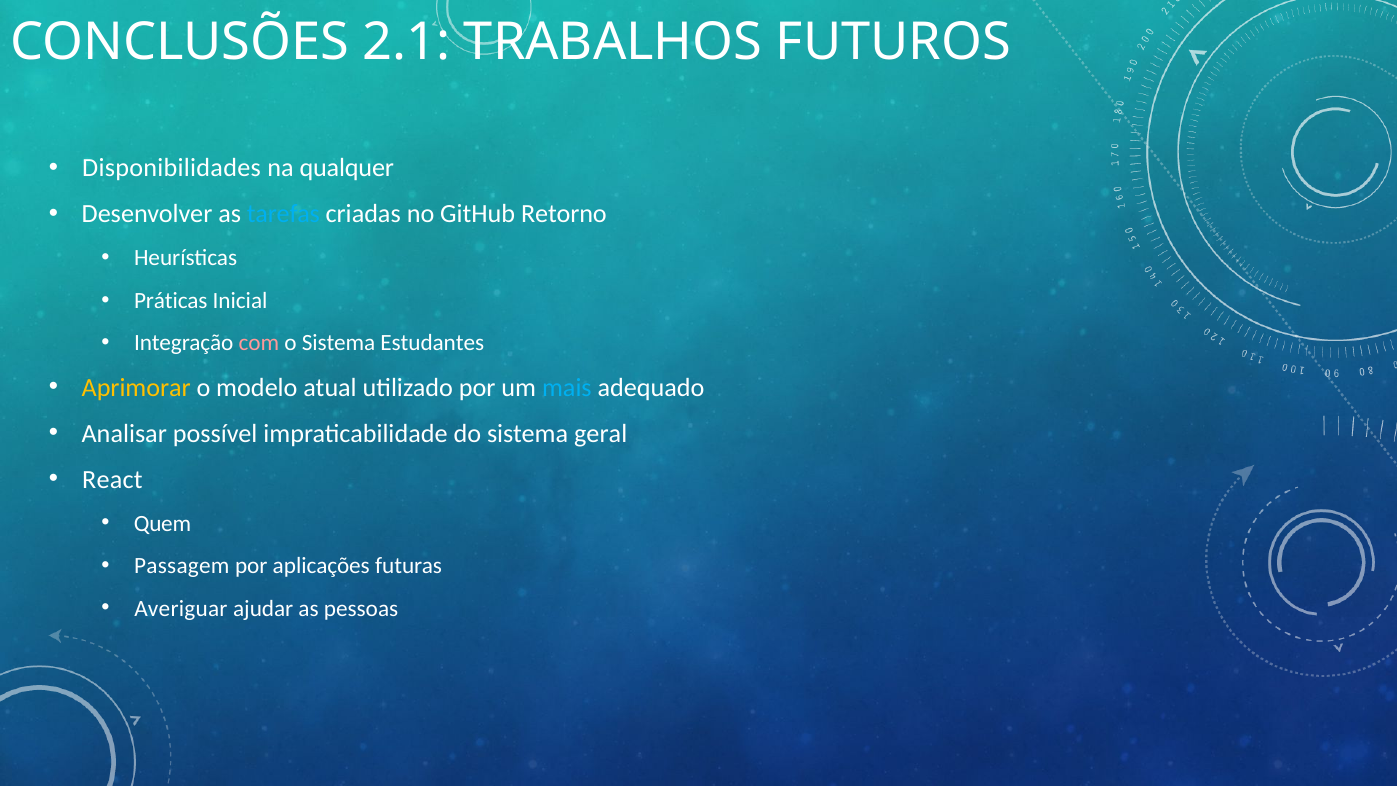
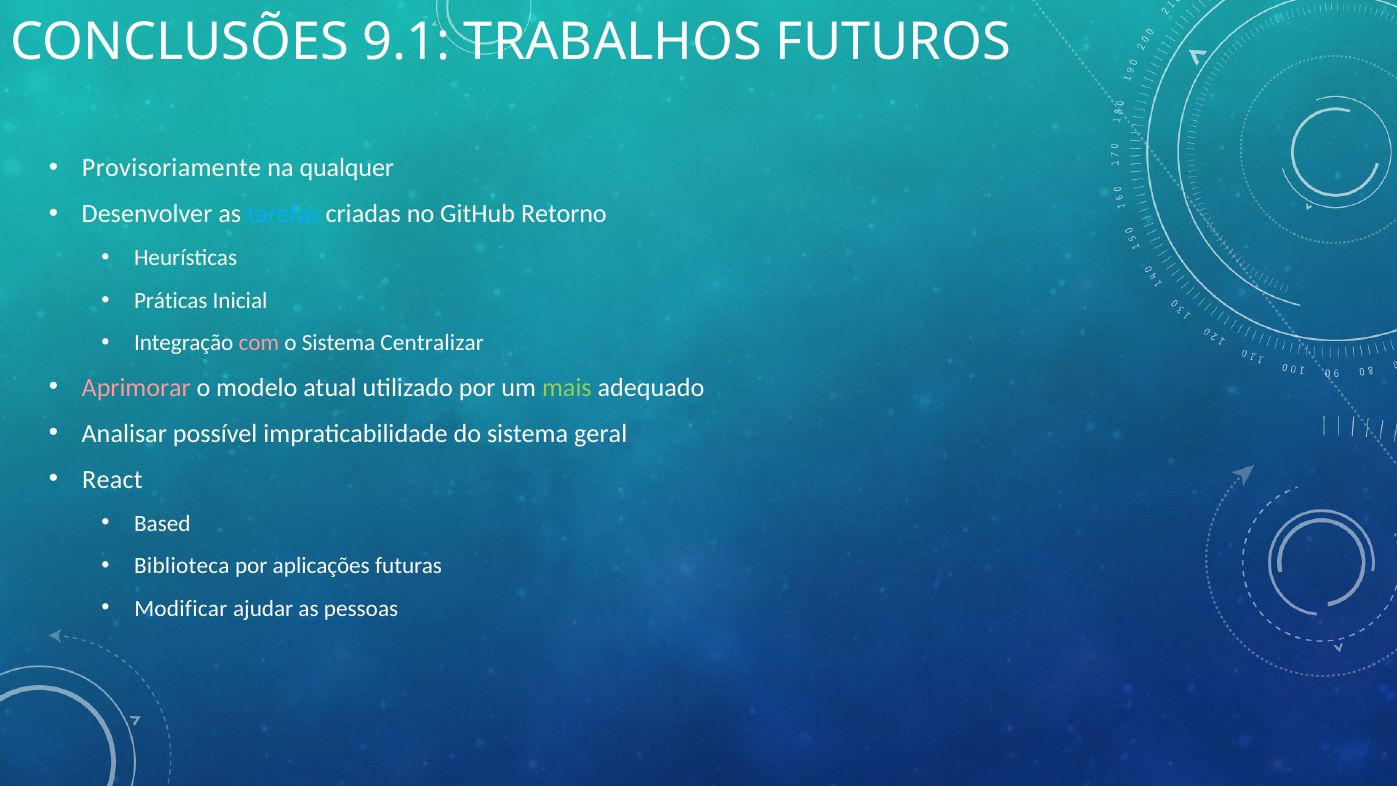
2.1: 2.1 -> 9.1
Disponibilidades: Disponibilidades -> Provisoriamente
Estudantes: Estudantes -> Centralizar
Aprimorar colour: yellow -> pink
mais colour: light blue -> light green
Quem: Quem -> Based
Passagem: Passagem -> Biblioteca
Averiguar: Averiguar -> Modificar
